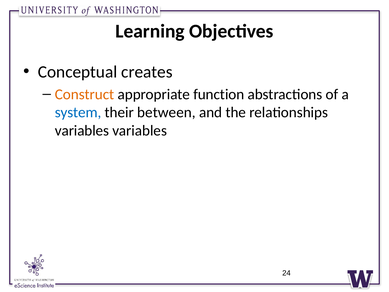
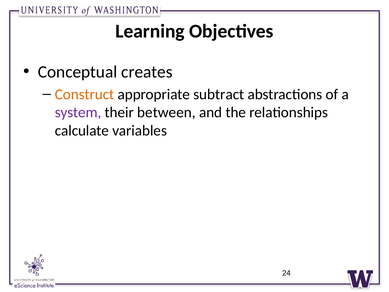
function: function -> subtract
system colour: blue -> purple
variables at (82, 131): variables -> calculate
